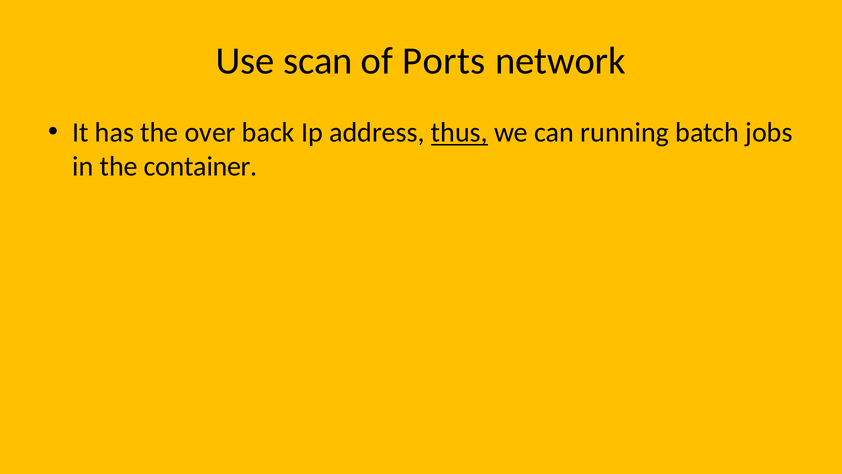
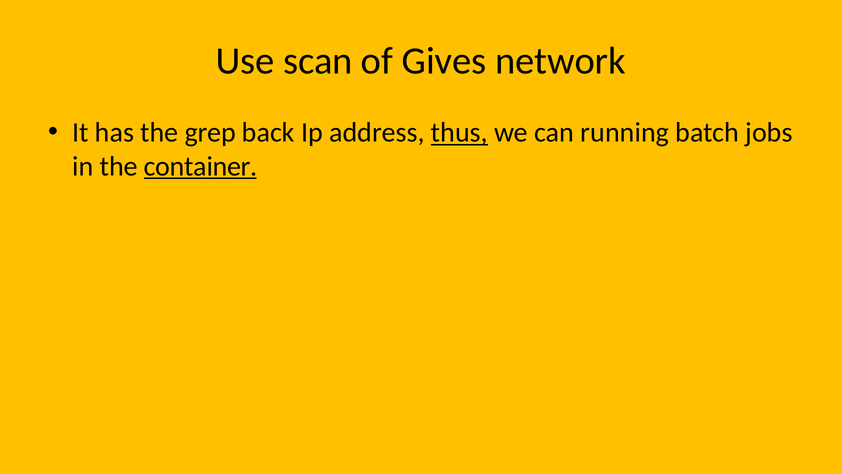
Ports: Ports -> Gives
over: over -> grep
container underline: none -> present
